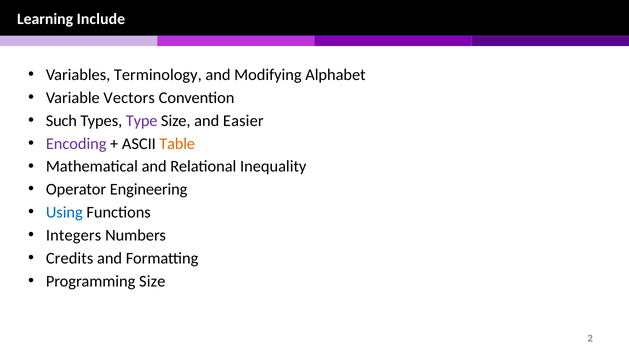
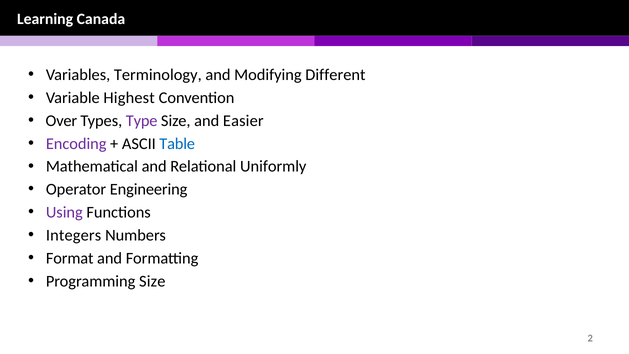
Include: Include -> Canada
Alphabet: Alphabet -> Different
Vectors: Vectors -> Highest
Such: Such -> Over
Table colour: orange -> blue
Inequality: Inequality -> Uniformly
Using colour: blue -> purple
Credits: Credits -> Format
